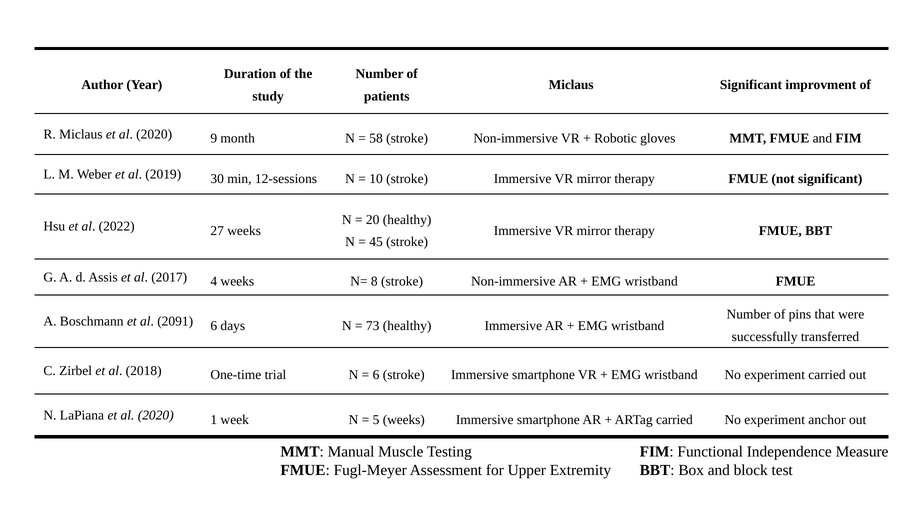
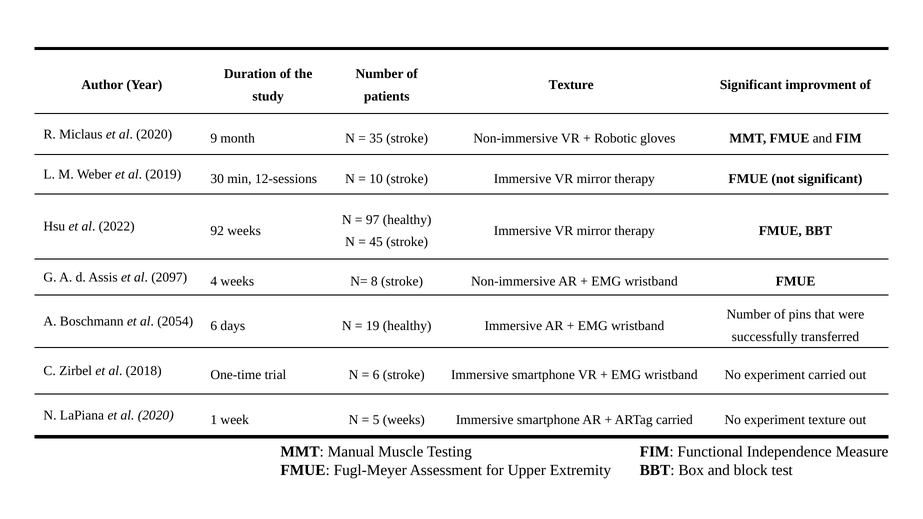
Miclaus at (571, 85): Miclaus -> Texture
58: 58 -> 35
20: 20 -> 97
27: 27 -> 92
2017: 2017 -> 2097
2091: 2091 -> 2054
73: 73 -> 19
experiment anchor: anchor -> texture
